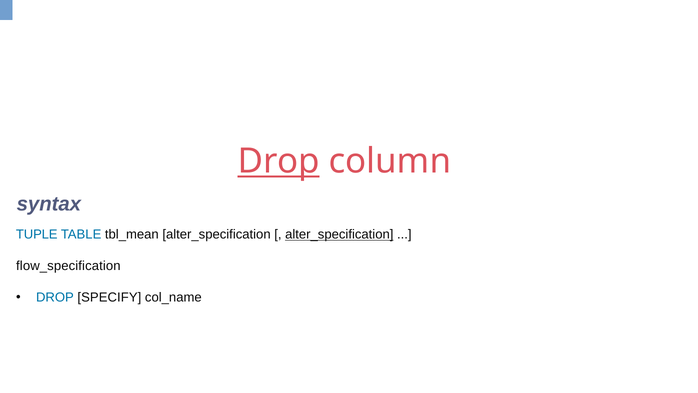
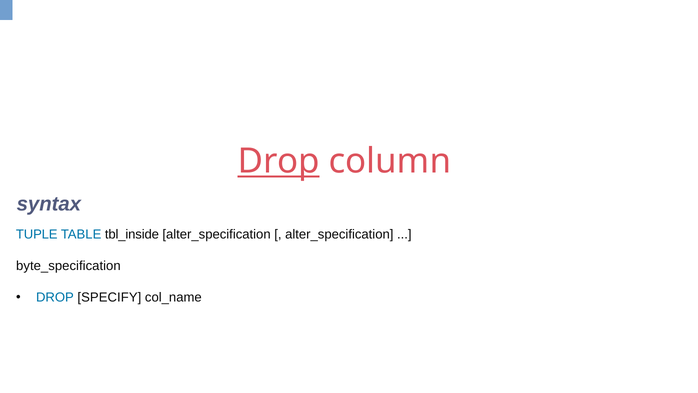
tbl_mean: tbl_mean -> tbl_inside
alter_specification at (339, 234) underline: present -> none
flow_specification: flow_specification -> byte_specification
